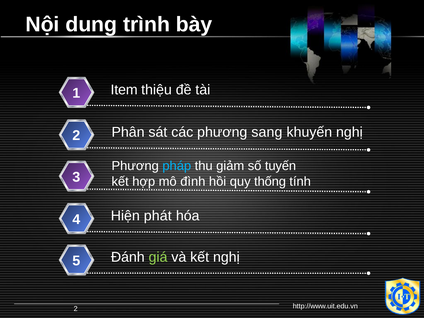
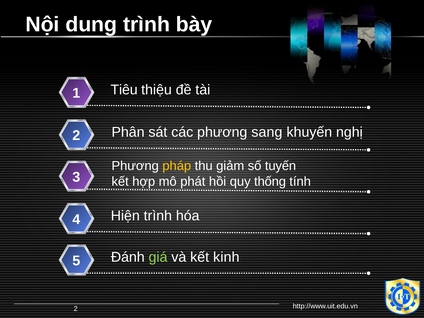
Item: Item -> Tiêu
pháp colour: light blue -> yellow
đình: đình -> phát
Hiện phát: phát -> trình
kết nghị: nghị -> kinh
